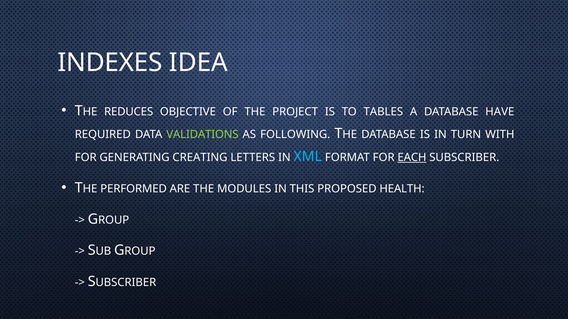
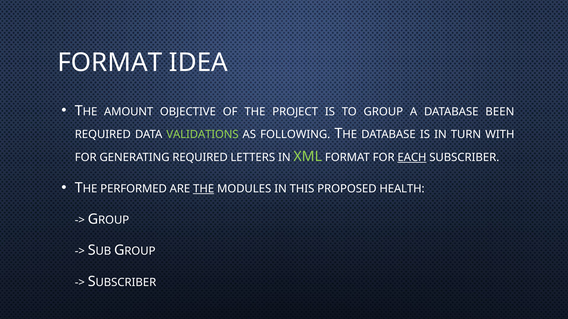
INDEXES at (110, 63): INDEXES -> FORMAT
REDUCES: REDUCES -> AMOUNT
TABLES: TABLES -> GROUP
HAVE: HAVE -> BEEN
GENERATING CREATING: CREATING -> REQUIRED
XML colour: light blue -> light green
THE at (204, 189) underline: none -> present
